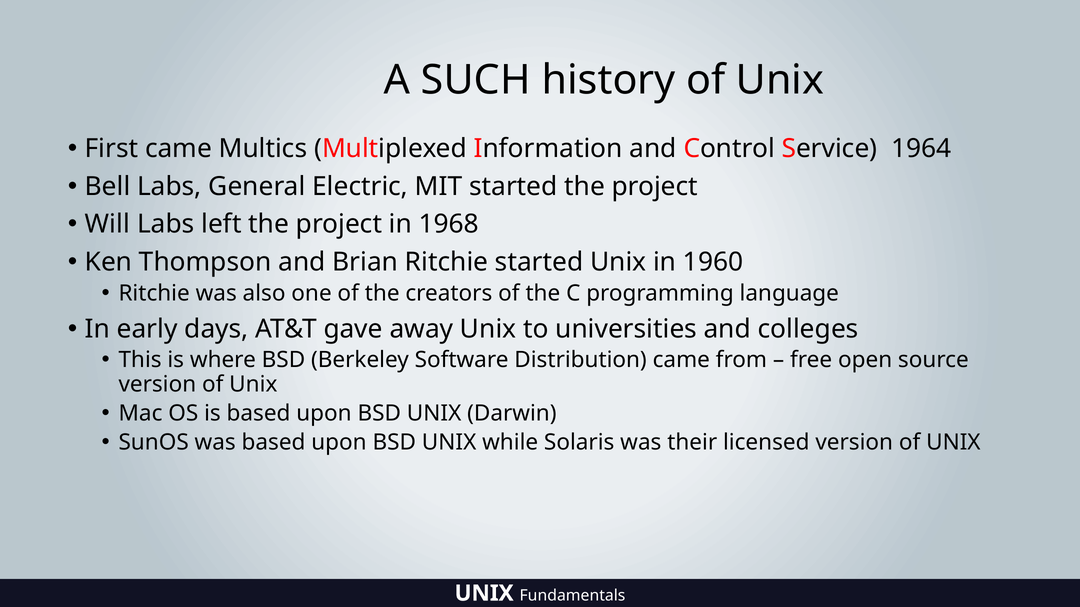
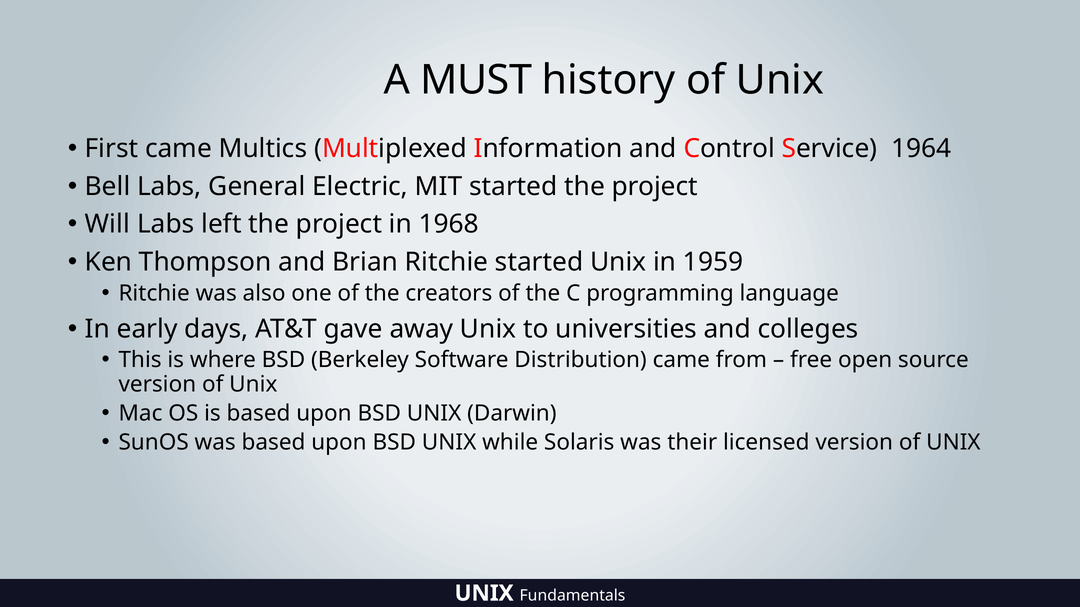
SUCH: SUCH -> MUST
1960: 1960 -> 1959
